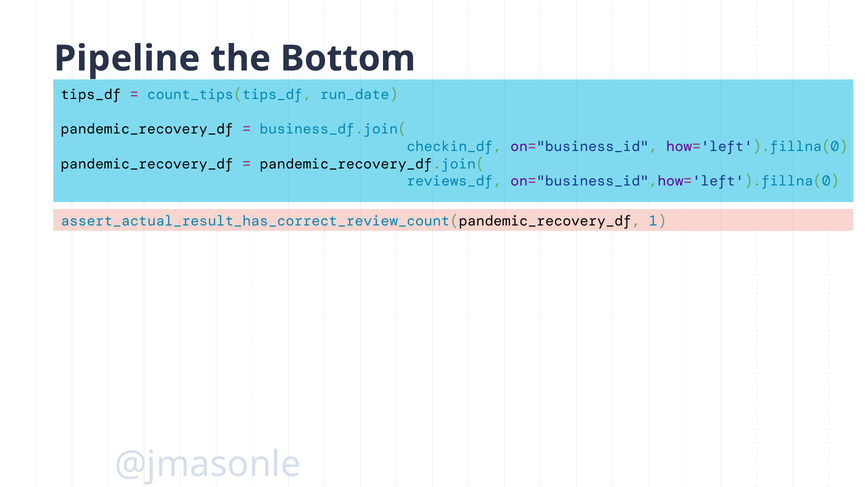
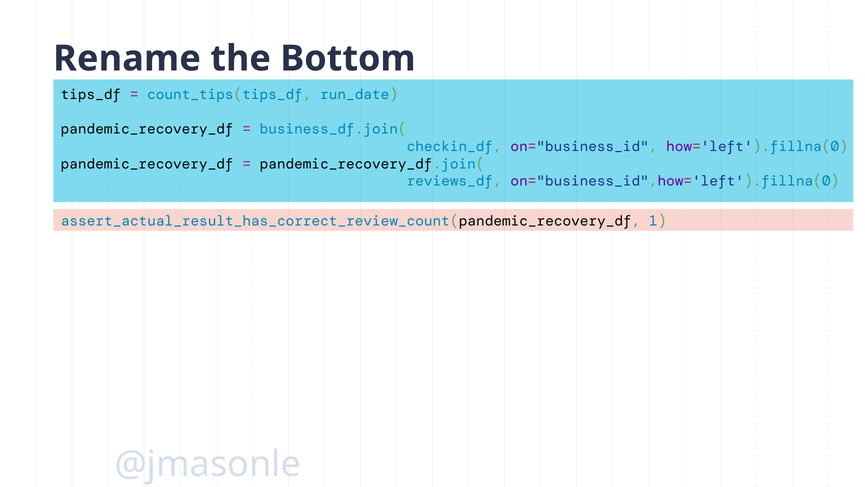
Pipeline: Pipeline -> Rename
